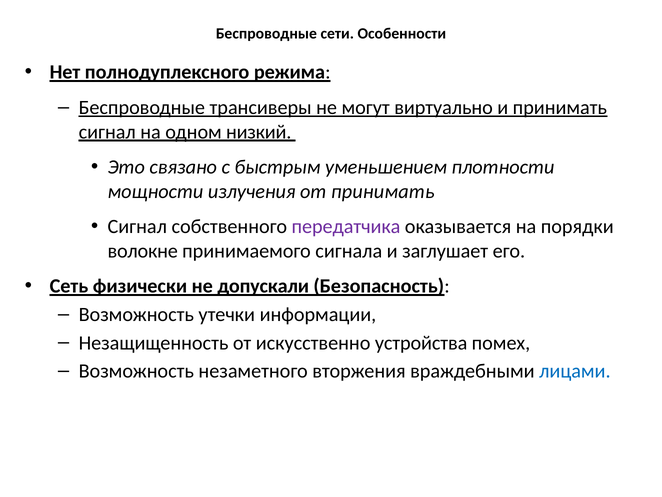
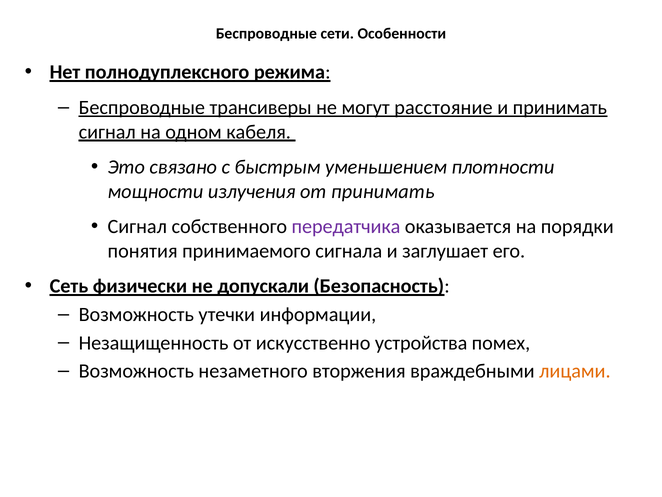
виртуально: виртуально -> расстояние
низкий: низкий -> кабеля
волокне: волокне -> понятия
лицами colour: blue -> orange
